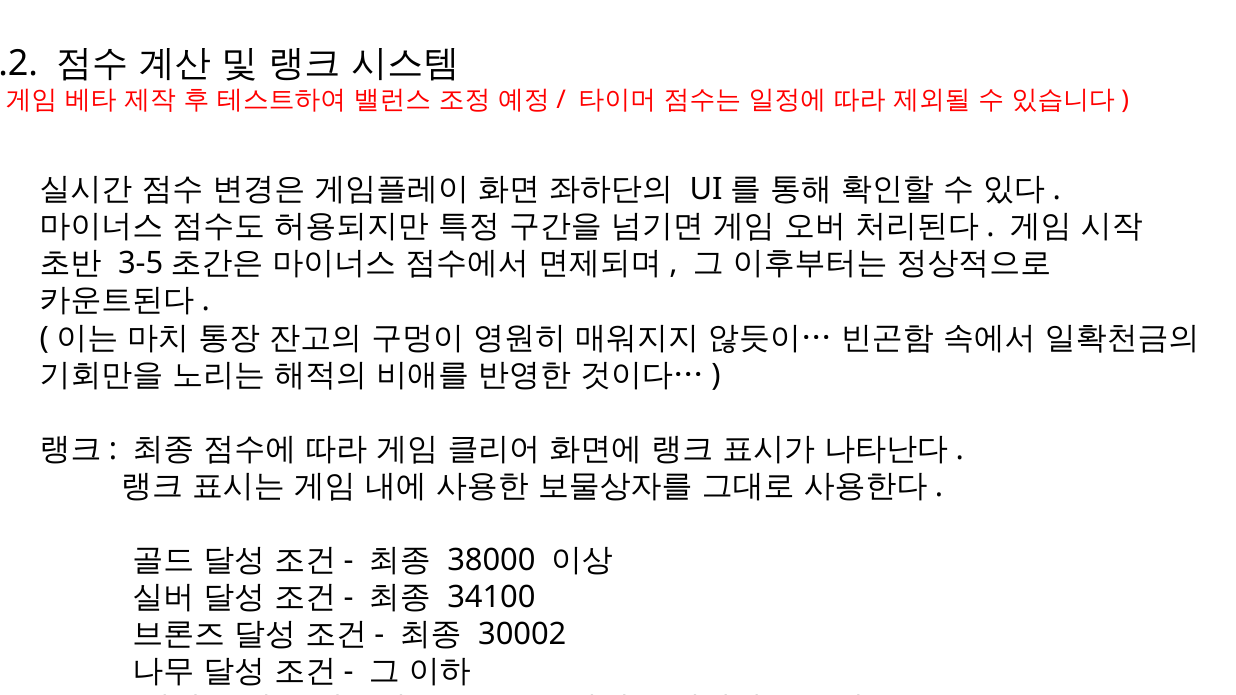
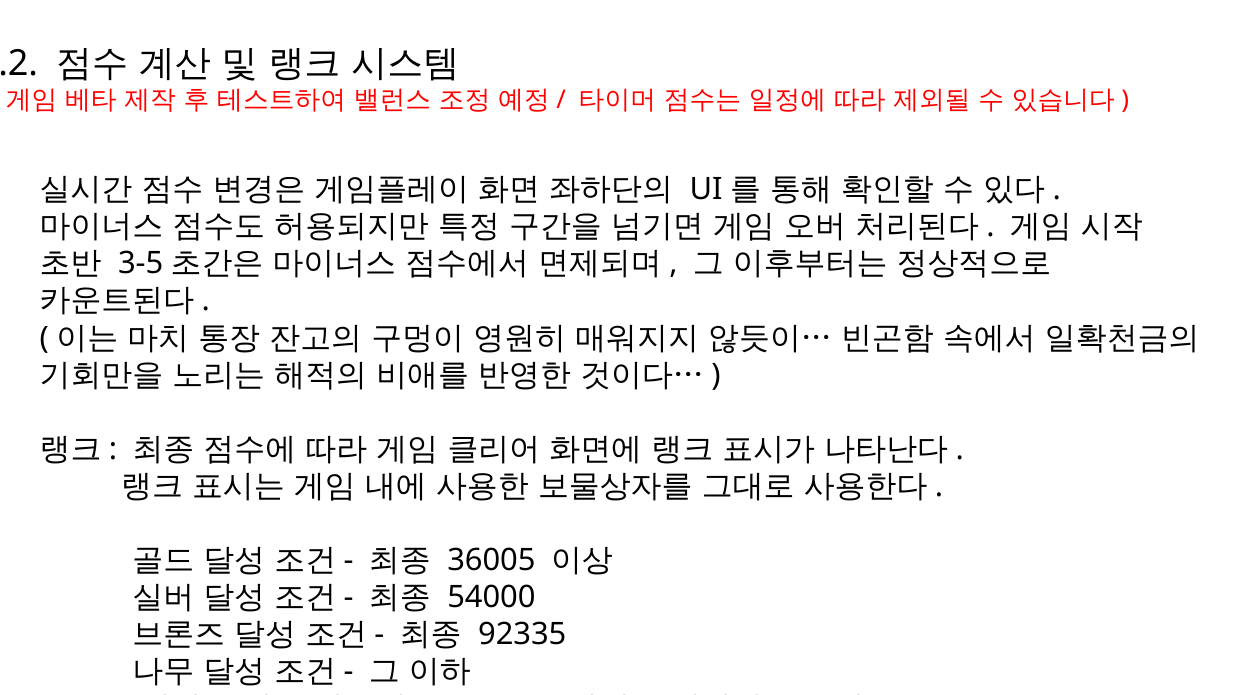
38000: 38000 -> 36005
34100: 34100 -> 54000
30002: 30002 -> 92335
